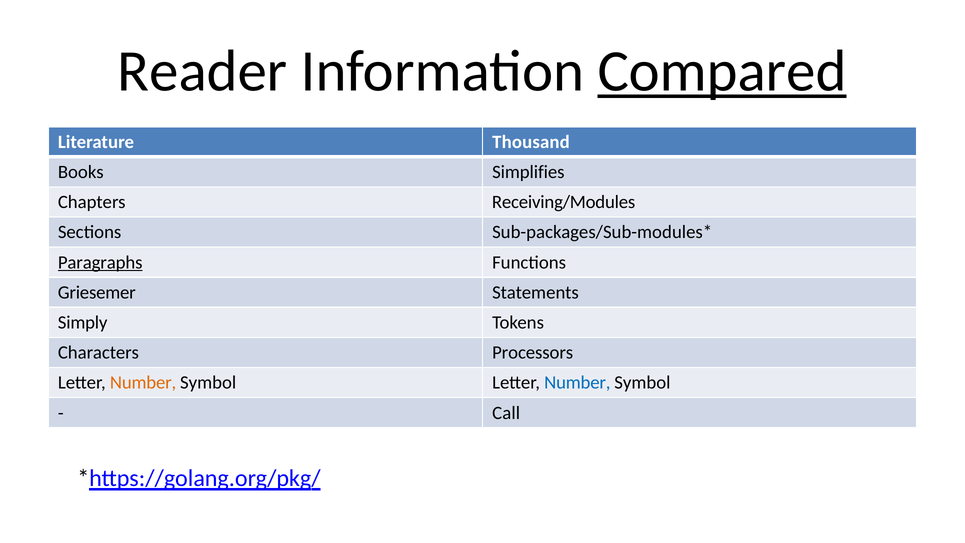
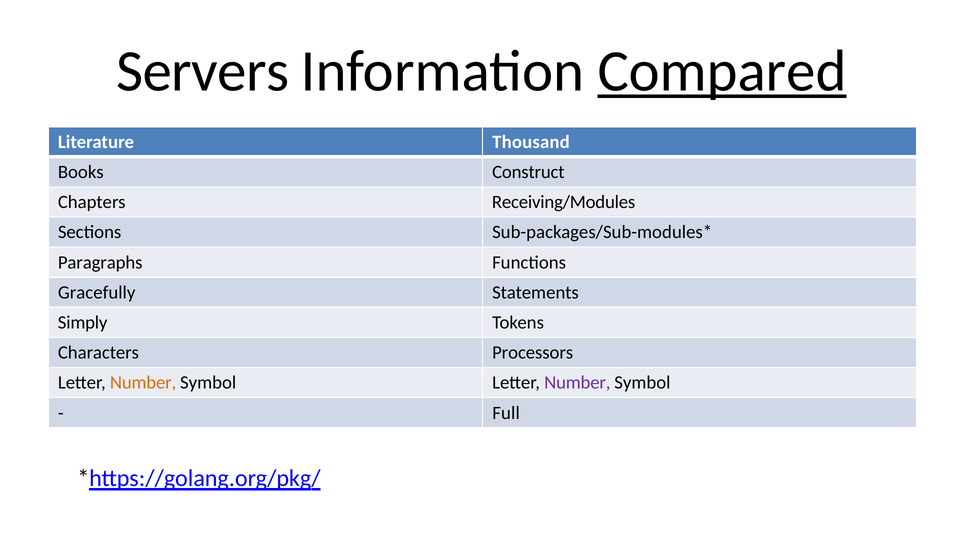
Reader: Reader -> Servers
Simplifies: Simplifies -> Construct
Paragraphs underline: present -> none
Griesemer: Griesemer -> Gracefully
Number at (577, 383) colour: blue -> purple
Call: Call -> Full
